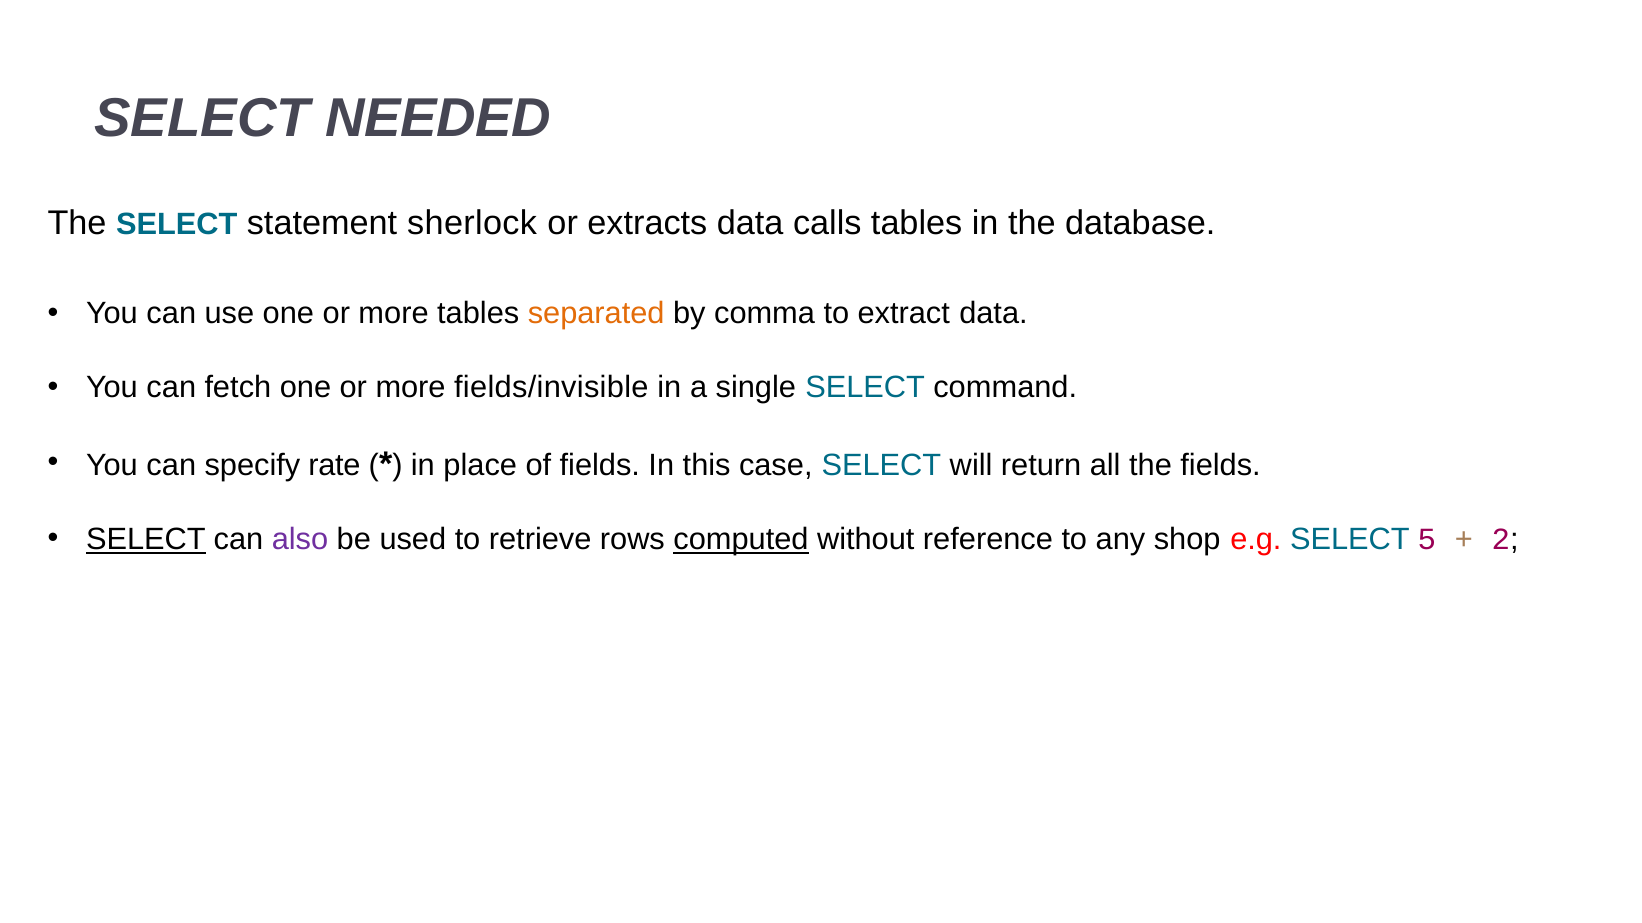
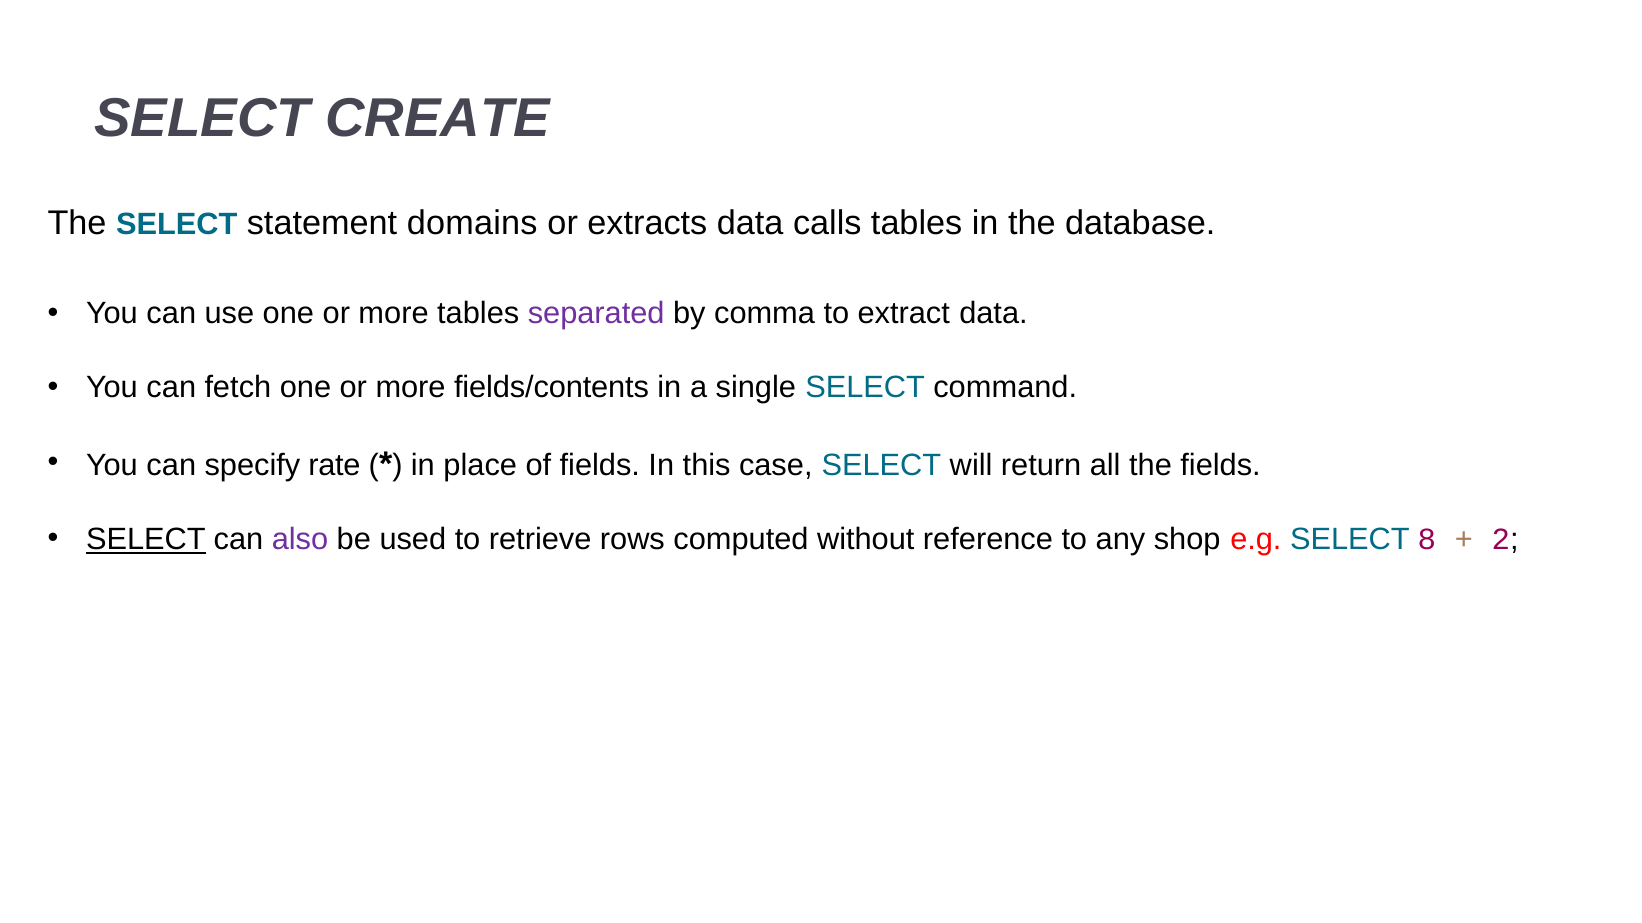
NEEDED: NEEDED -> CREATE
sherlock: sherlock -> domains
separated colour: orange -> purple
fields/invisible: fields/invisible -> fields/contents
computed underline: present -> none
5: 5 -> 8
